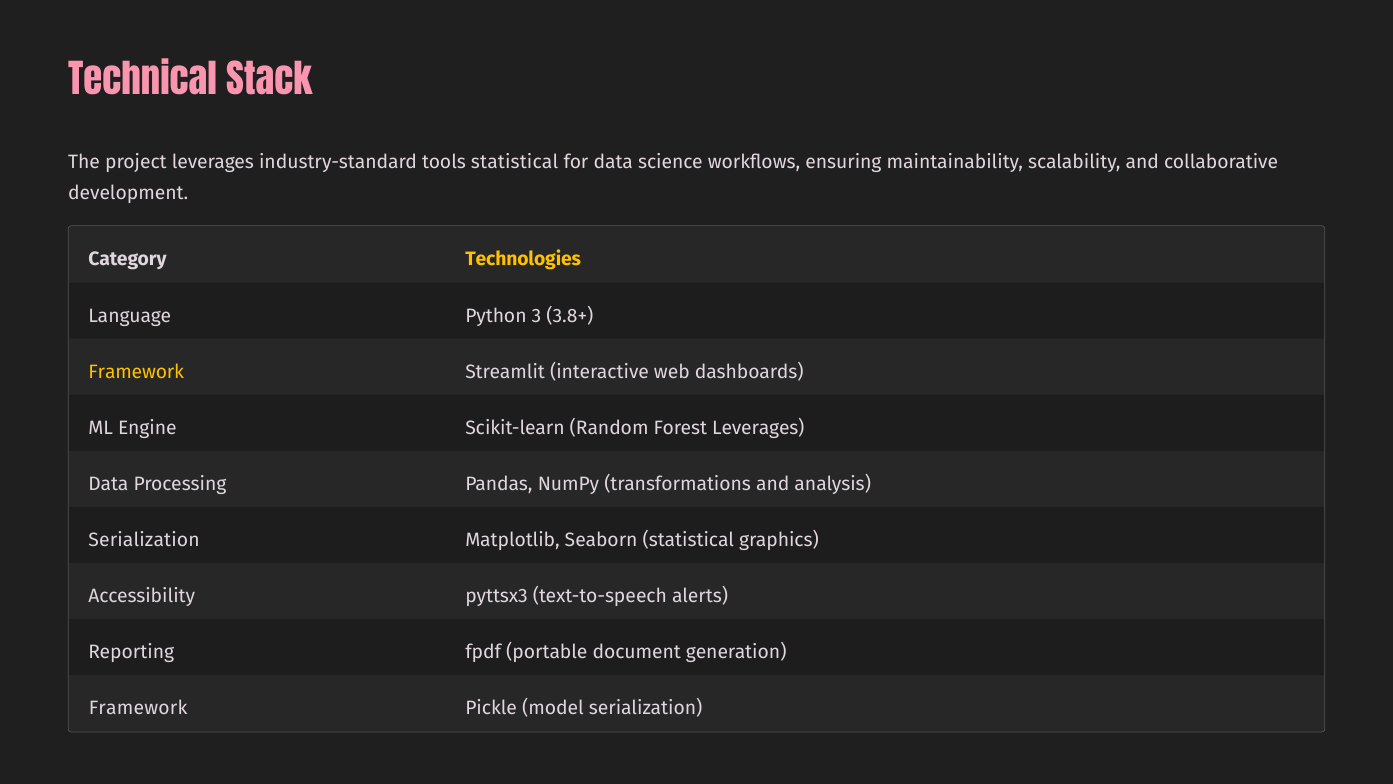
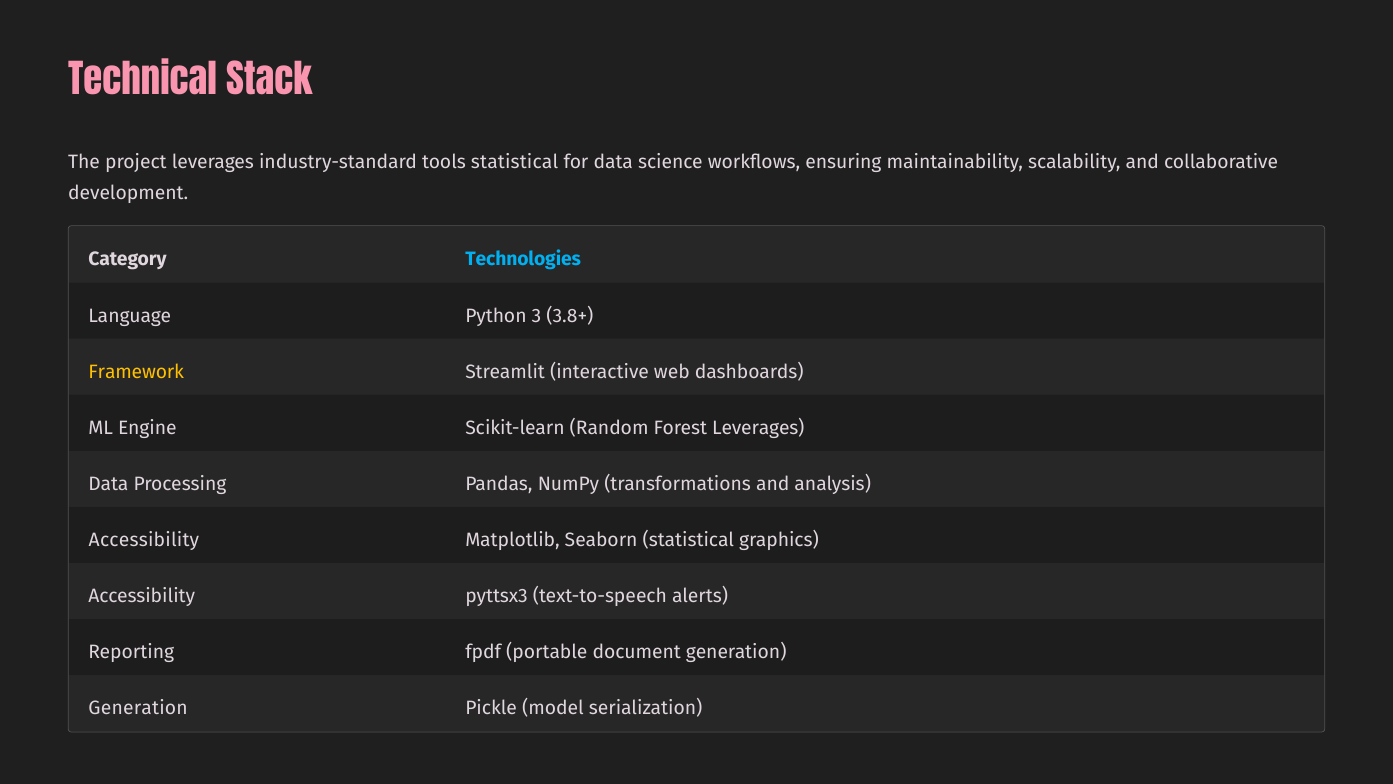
Technologies colour: yellow -> light blue
Serialization at (144, 540): Serialization -> Accessibility
Framework at (138, 708): Framework -> Generation
